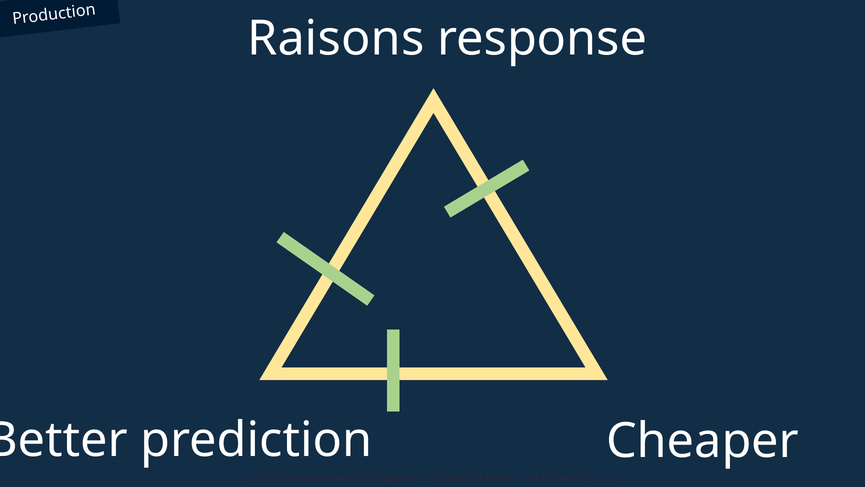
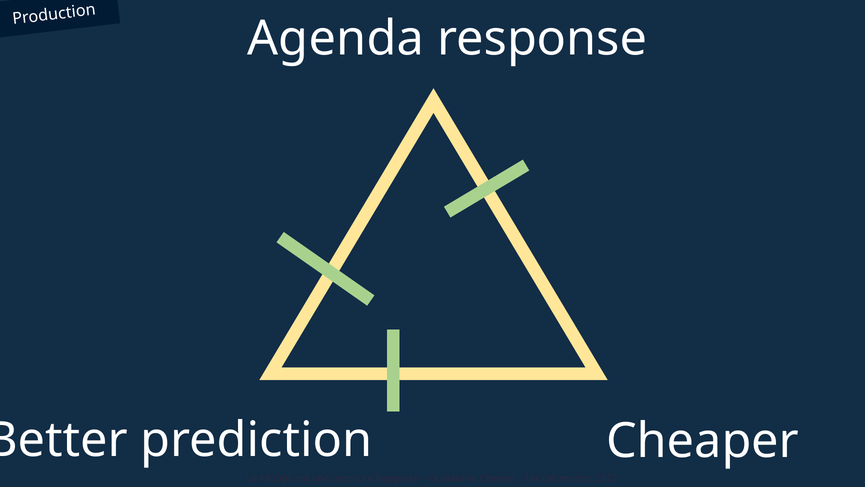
Raisons: Raisons -> Agenda
